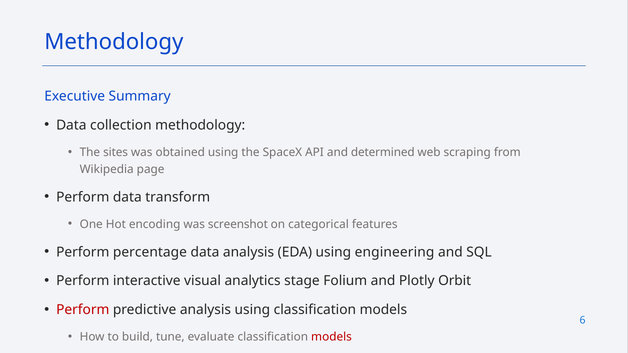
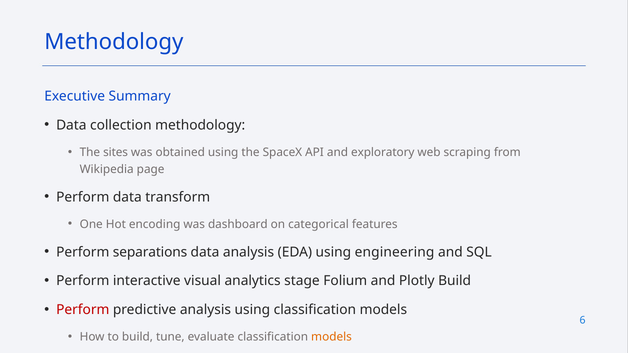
determined: determined -> exploratory
screenshot: screenshot -> dashboard
percentage: percentage -> separations
Plotly Orbit: Orbit -> Build
models at (331, 337) colour: red -> orange
